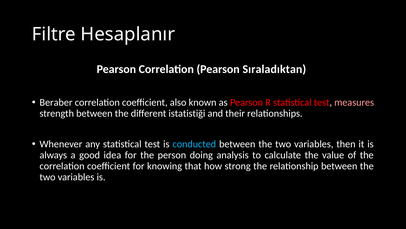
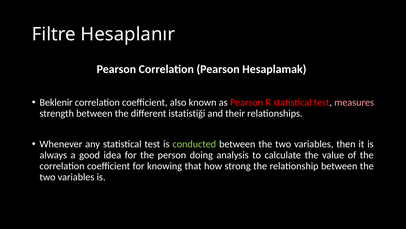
Sıraladıktan: Sıraladıktan -> Hesaplamak
Beraber: Beraber -> Beklenir
conducted colour: light blue -> light green
